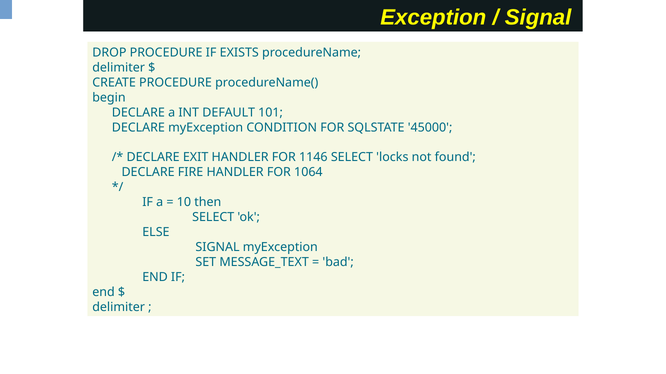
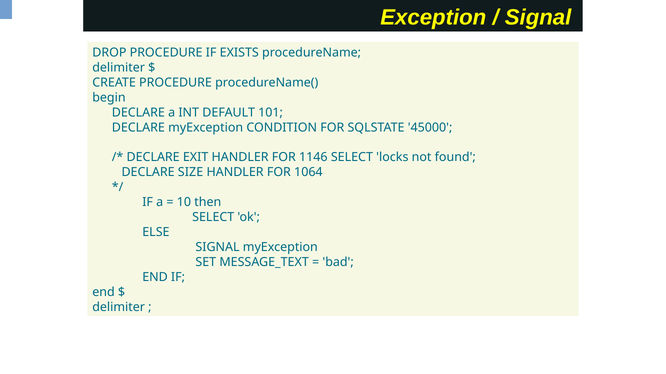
FIRE: FIRE -> SIZE
